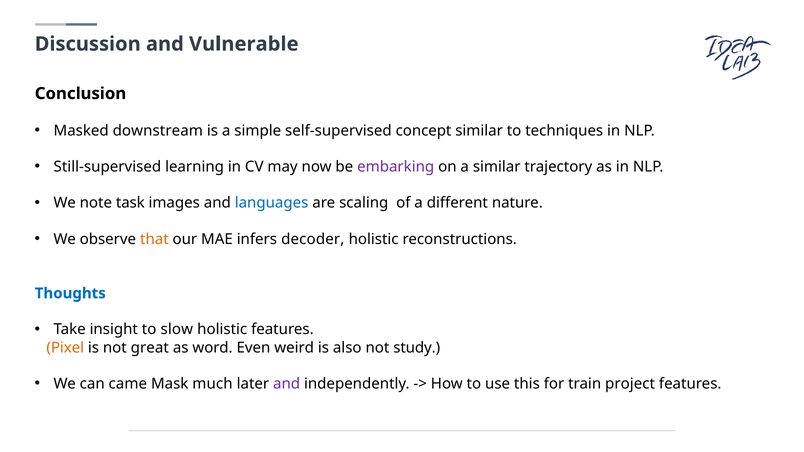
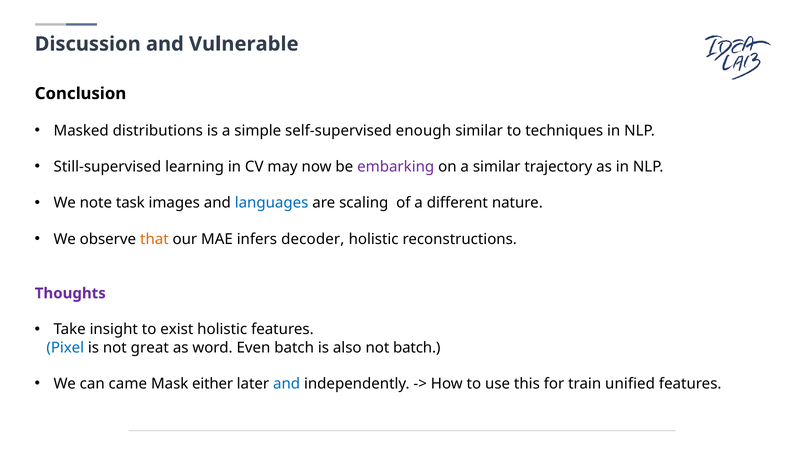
downstream: downstream -> distributions
concept: concept -> enough
Thoughts colour: blue -> purple
slow: slow -> exist
Pixel colour: orange -> blue
Even weird: weird -> batch
not study: study -> batch
much: much -> either
and at (287, 384) colour: purple -> blue
project: project -> unified
